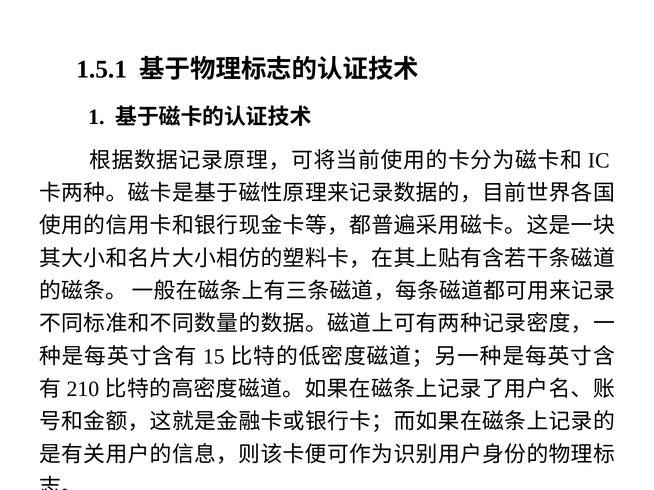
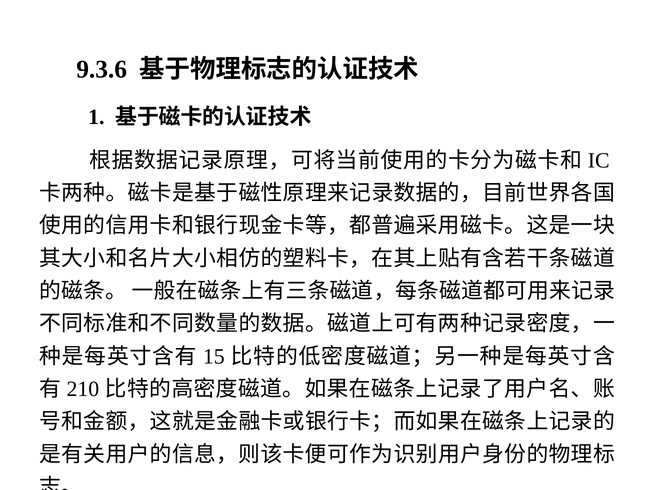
1.5.1: 1.5.1 -> 9.3.6
